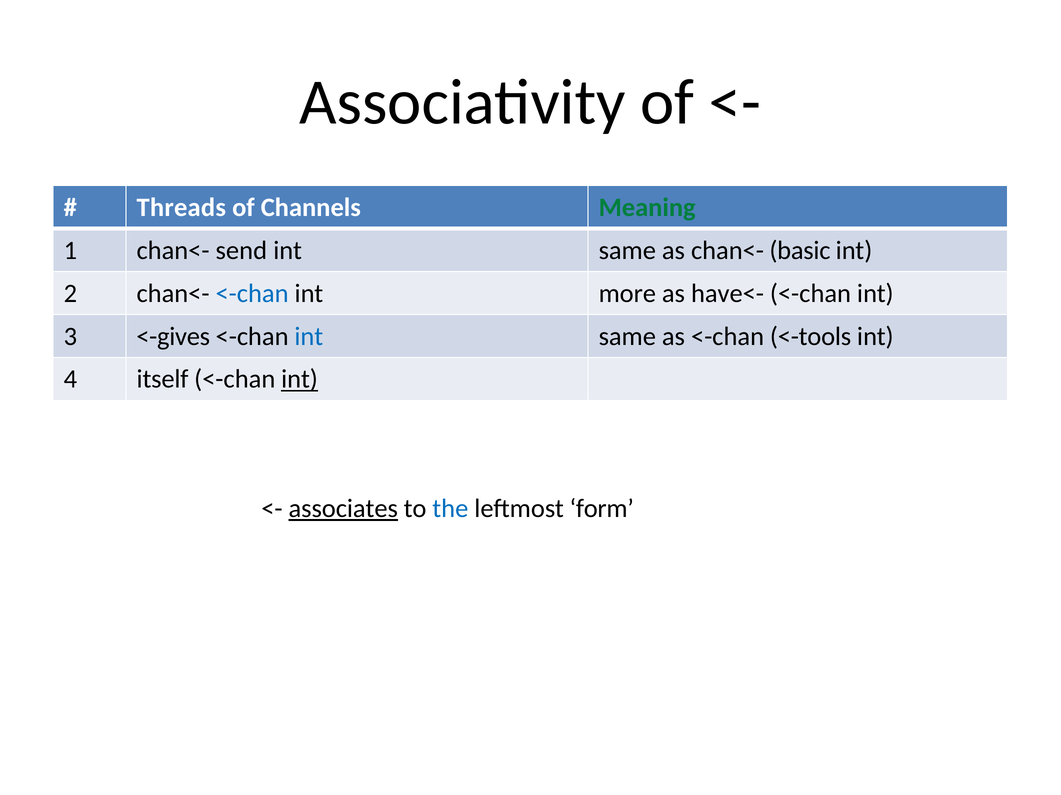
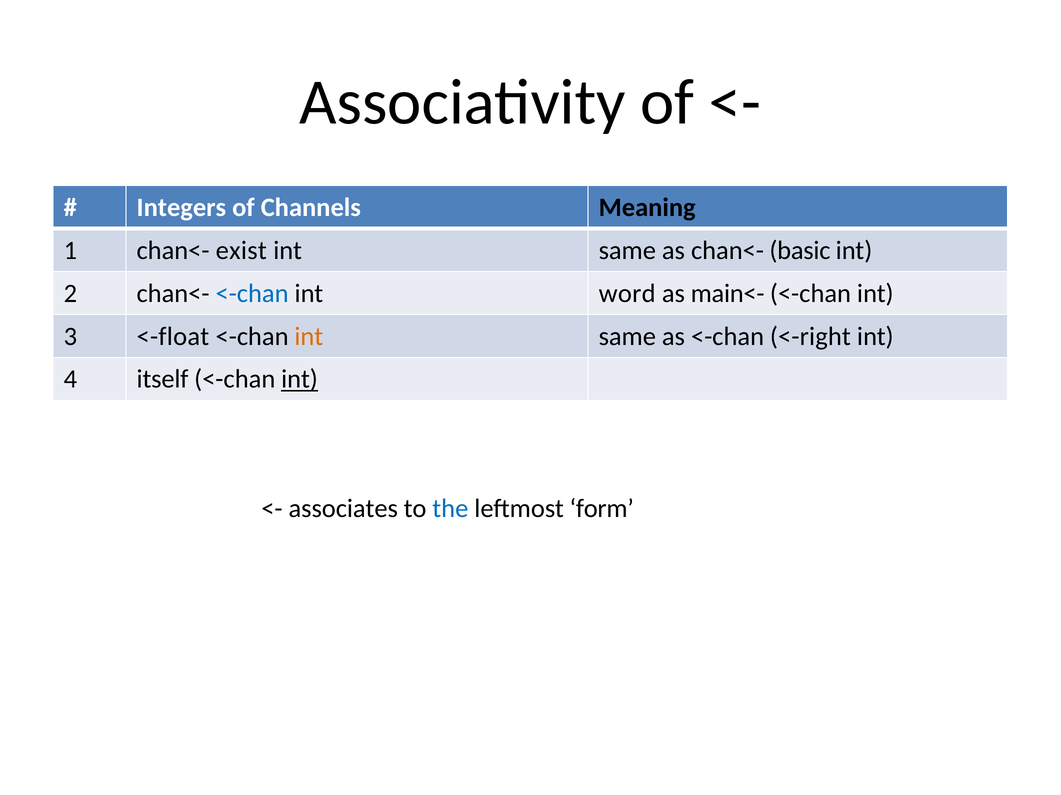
Threads: Threads -> Integers
Meaning colour: green -> black
send: send -> exist
more: more -> word
have<-: have<- -> main<-
<-gives: <-gives -> <-float
int at (309, 337) colour: blue -> orange
<-tools: <-tools -> <-right
associates underline: present -> none
